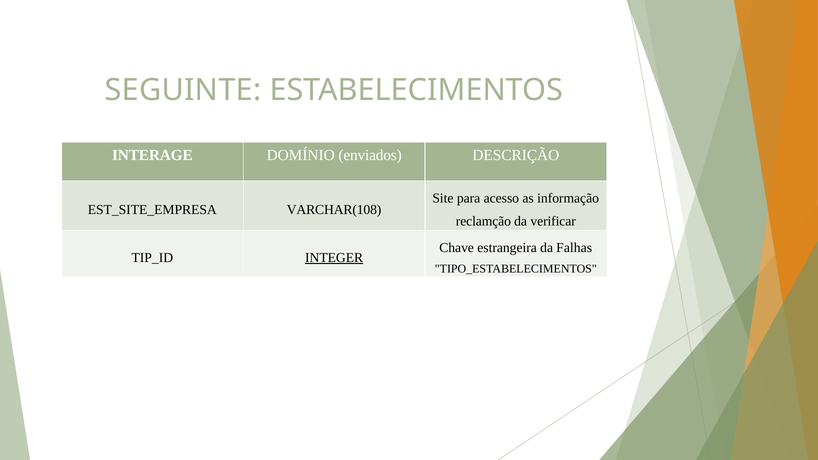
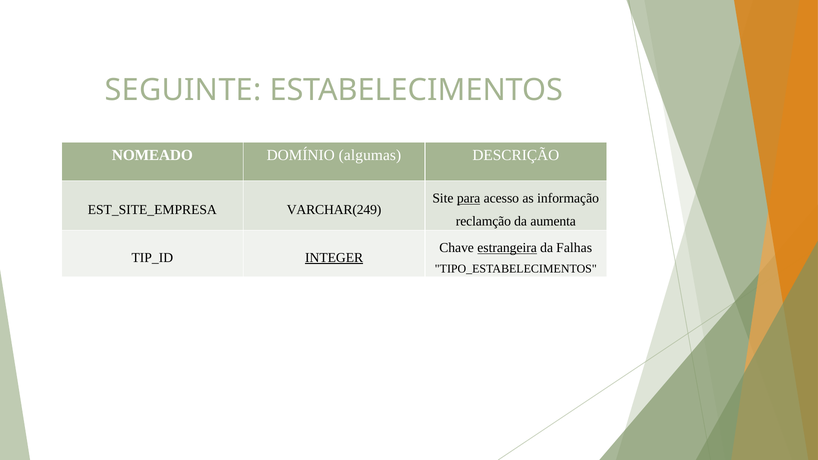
INTERAGE: INTERAGE -> NOMEADO
enviados: enviados -> algumas
para underline: none -> present
VARCHAR(108: VARCHAR(108 -> VARCHAR(249
verificar: verificar -> aumenta
estrangeira underline: none -> present
